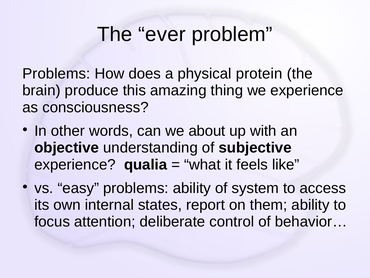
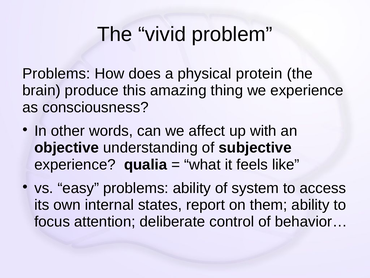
ever: ever -> vivid
about: about -> affect
